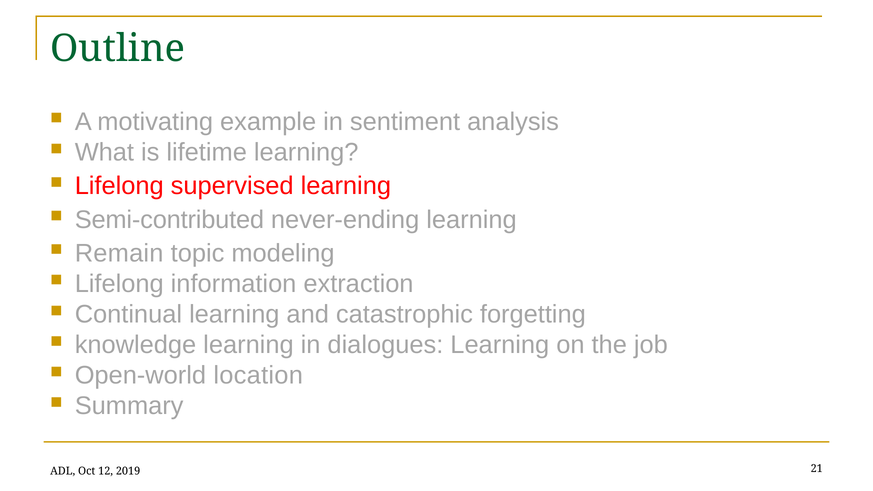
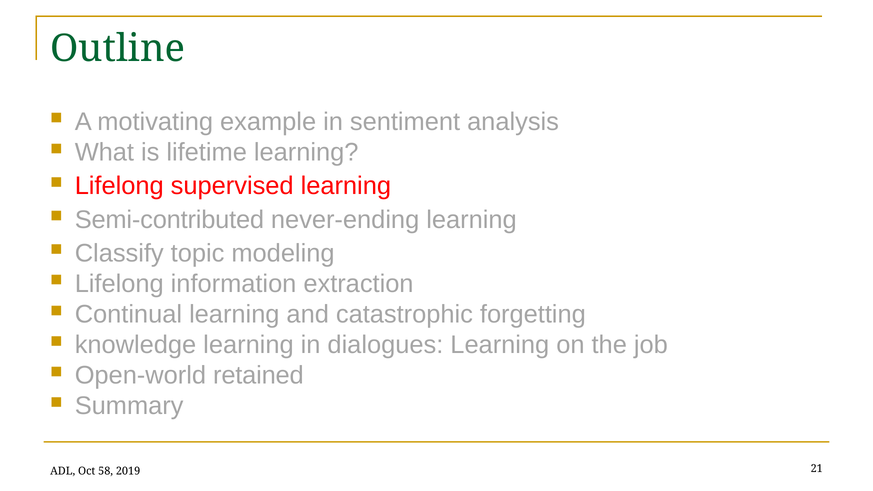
Remain: Remain -> Classify
location: location -> retained
12: 12 -> 58
